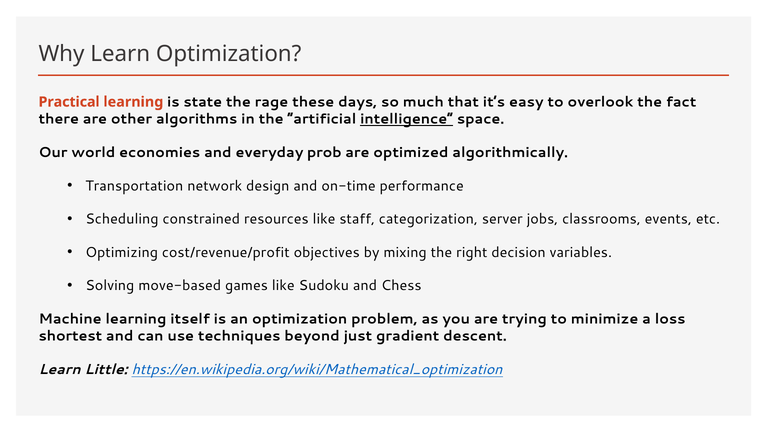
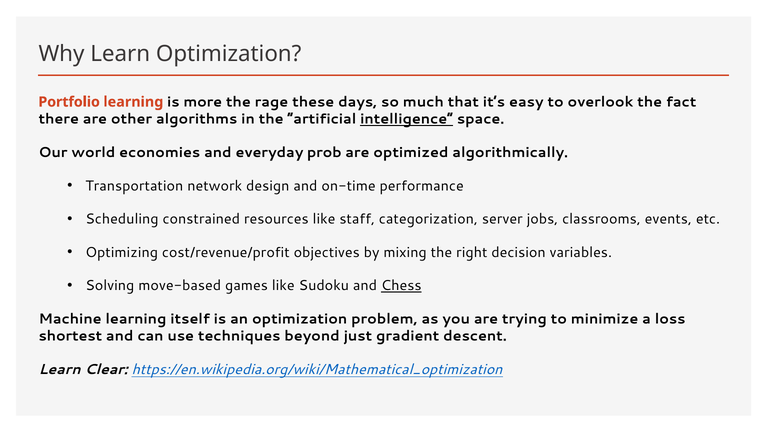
Practical: Practical -> Portfolio
state: state -> more
Chess underline: none -> present
Little: Little -> Clear
